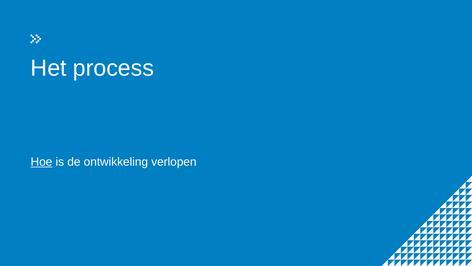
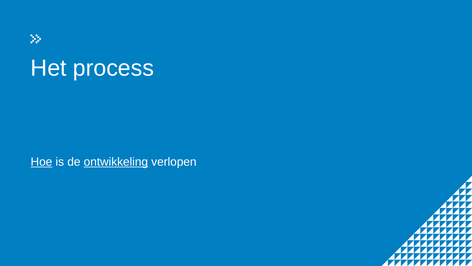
ontwikkeling underline: none -> present
